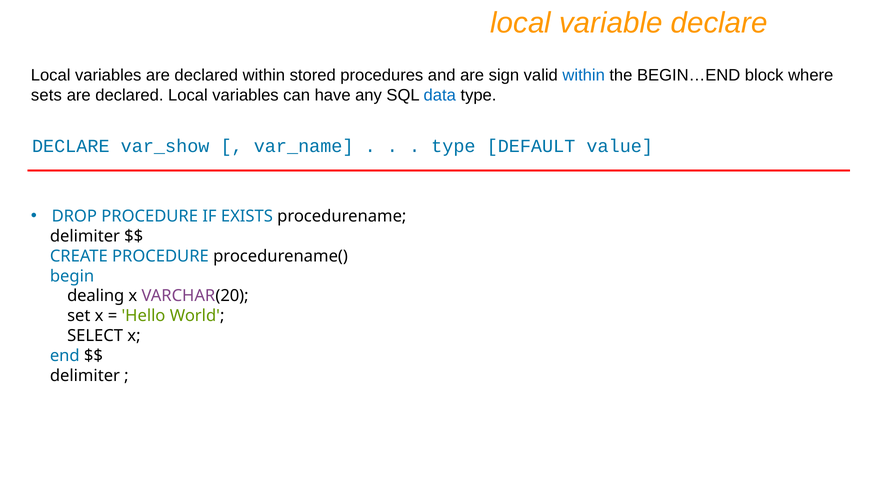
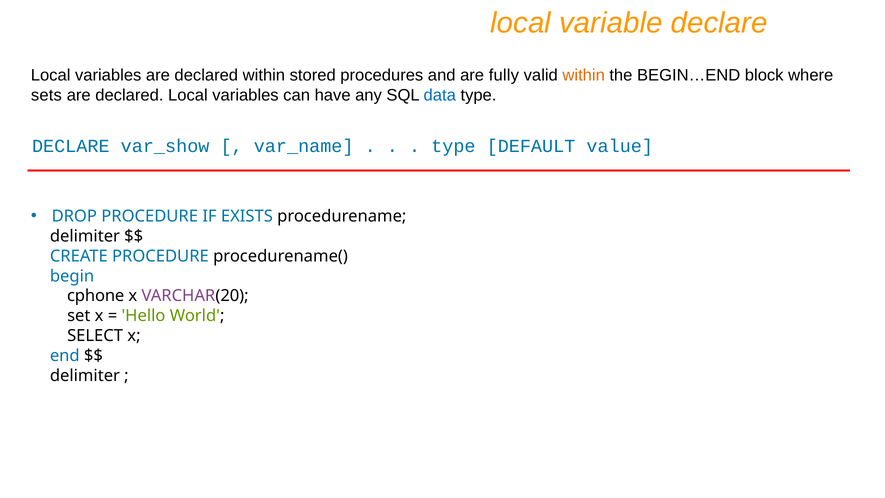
sign: sign -> fully
within at (584, 75) colour: blue -> orange
dealing: dealing -> cphone
